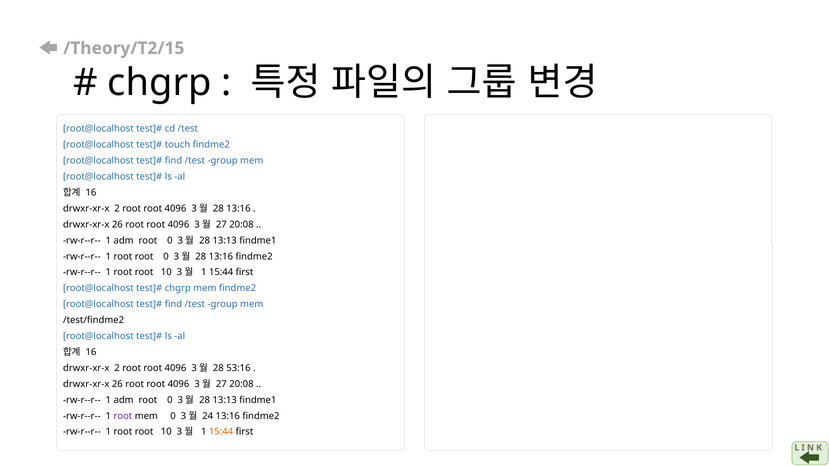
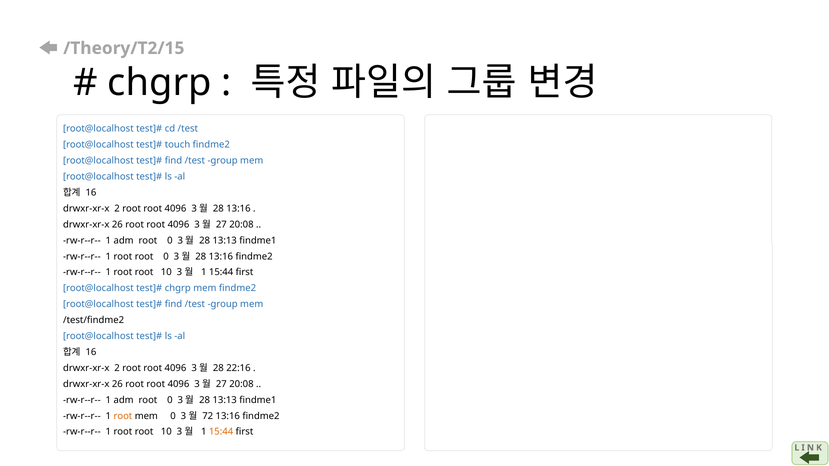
53:16: 53:16 -> 22:16
root at (123, 416) colour: purple -> orange
24: 24 -> 72
